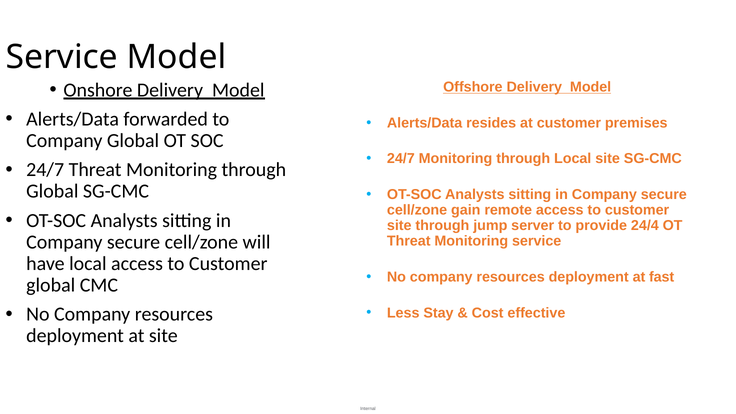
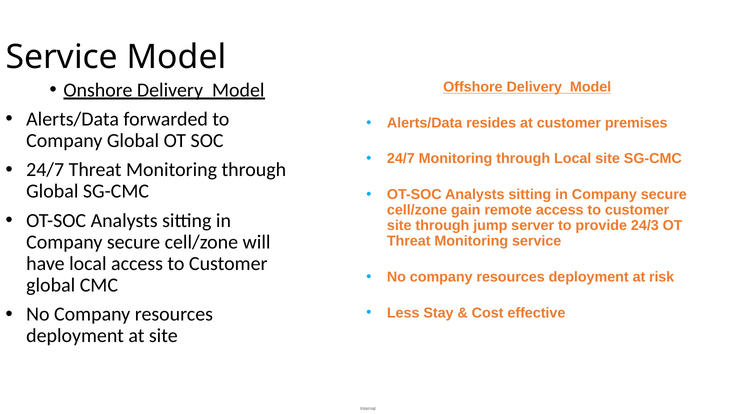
24/4: 24/4 -> 24/3
fast: fast -> risk
